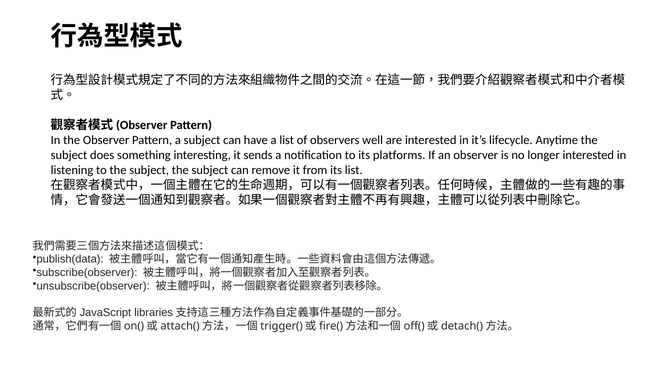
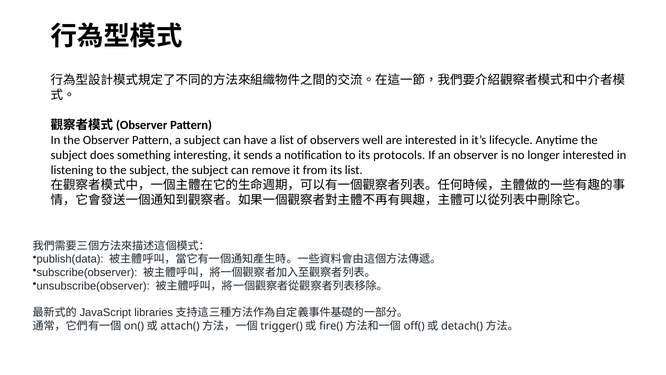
platforms: platforms -> protocols
